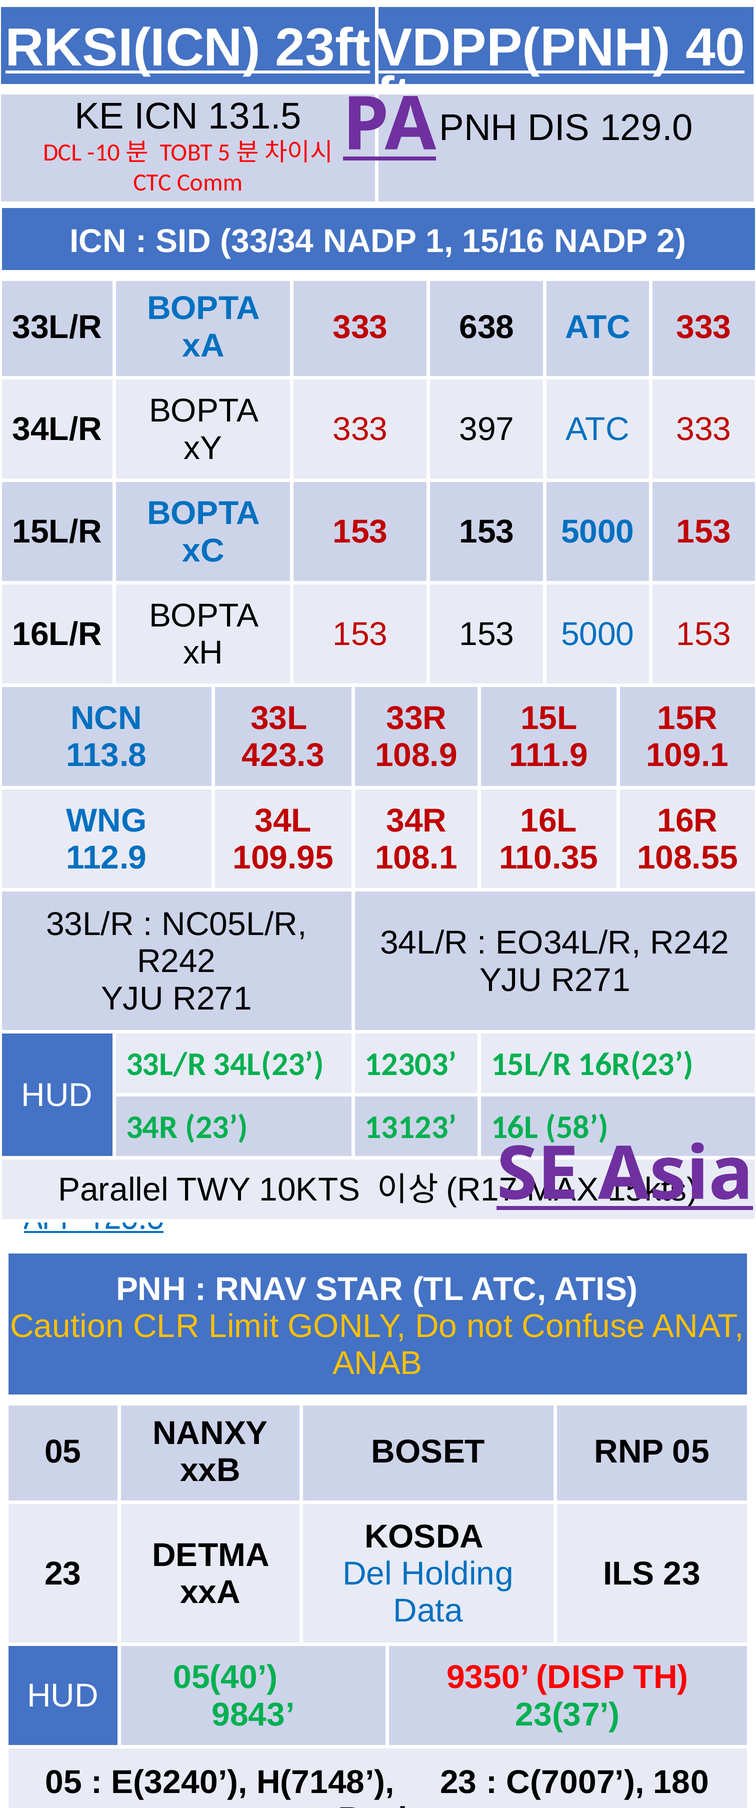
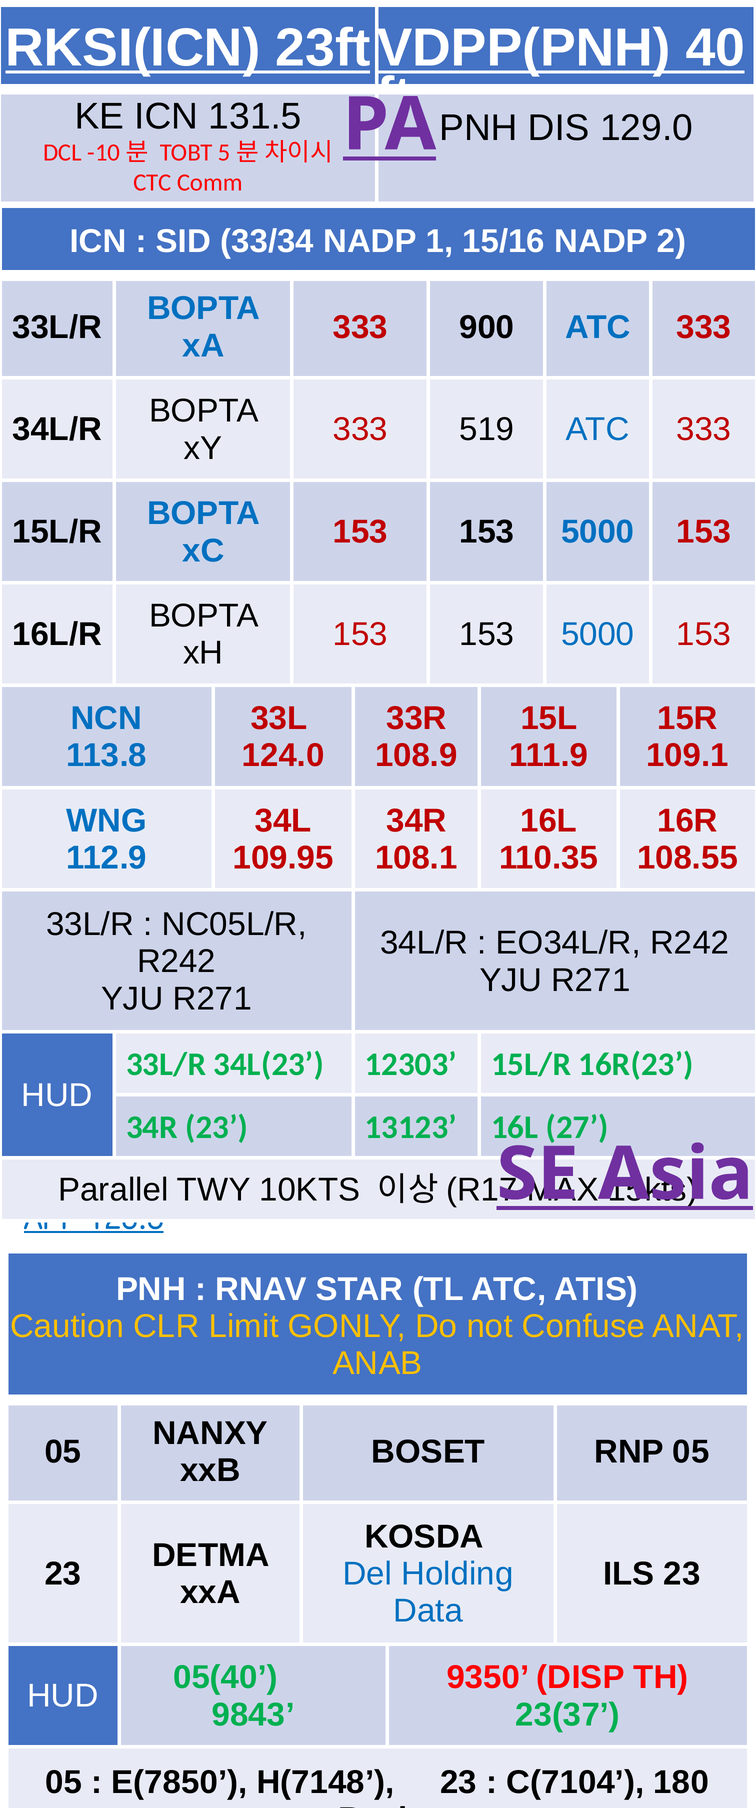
638: 638 -> 900
397: 397 -> 519
423.3: 423.3 -> 124.0
58: 58 -> 27
E(3240: E(3240 -> E(7850
C(7007: C(7007 -> C(7104
